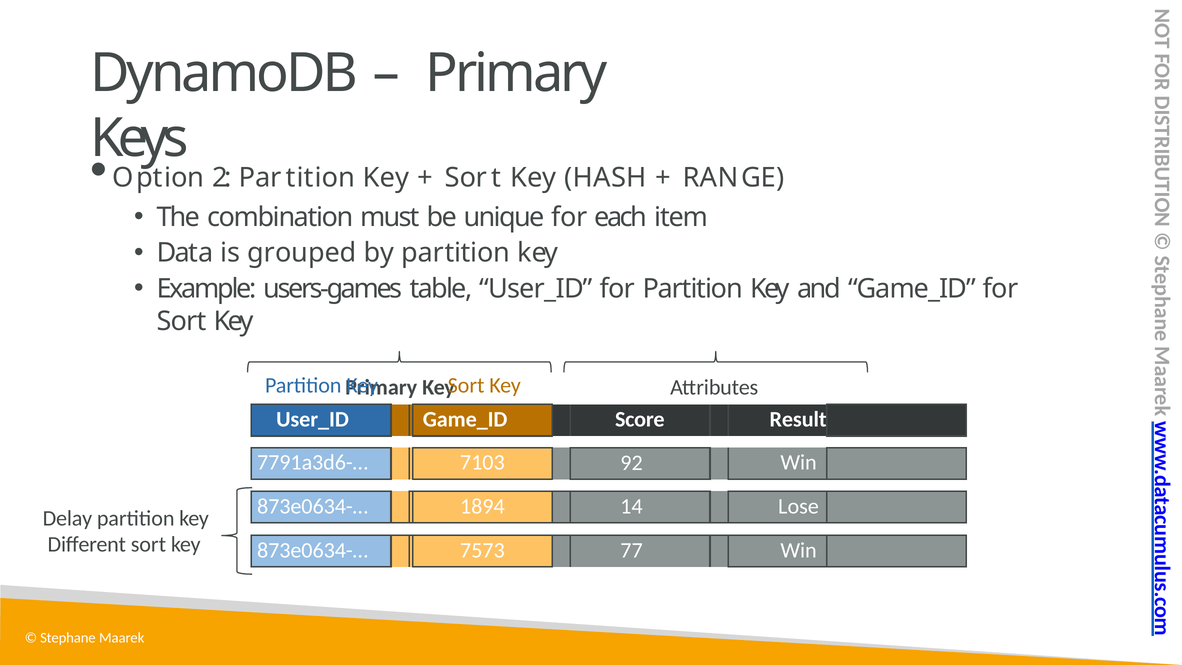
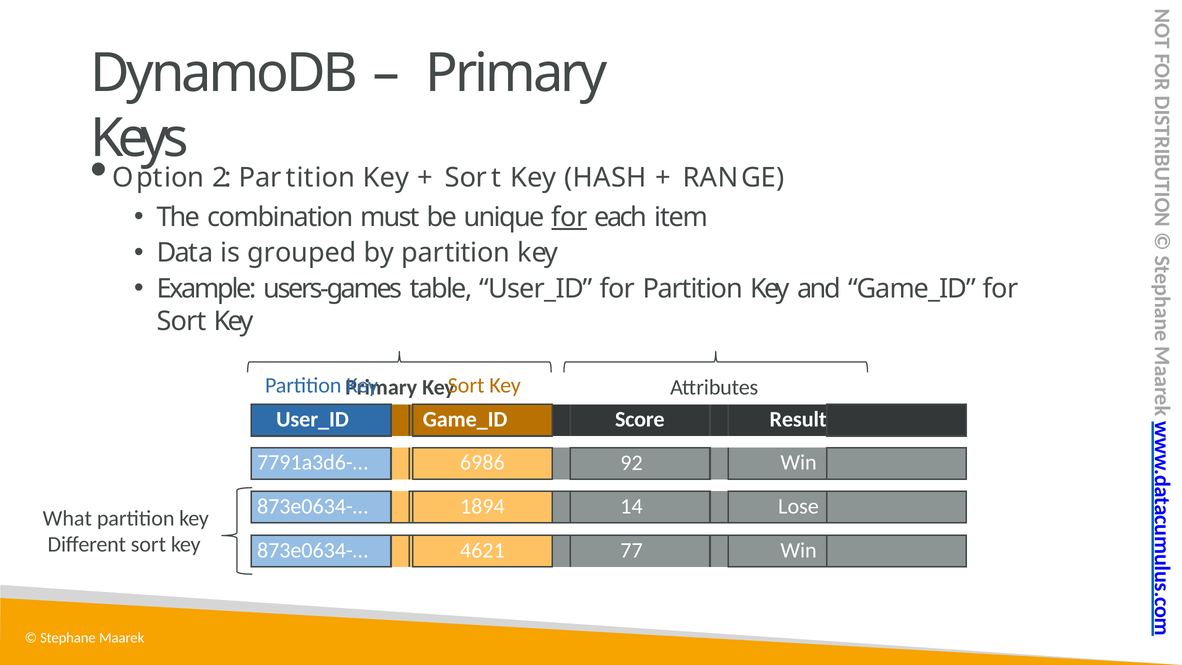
for at (569, 217) underline: none -> present
7103: 7103 -> 6986
Delay: Delay -> What
7573: 7573 -> 4621
